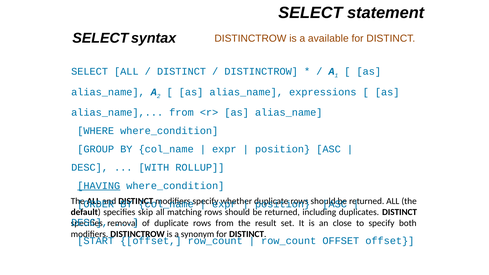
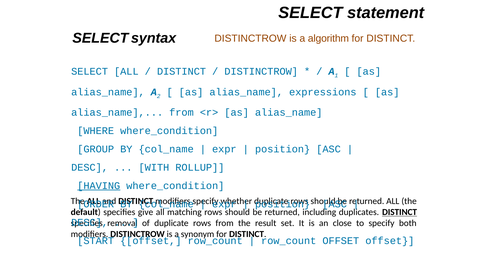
available: available -> algorithm
skip: skip -> give
DISTINCT at (400, 212) underline: none -> present
